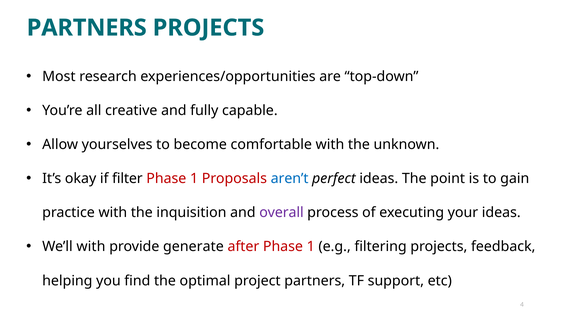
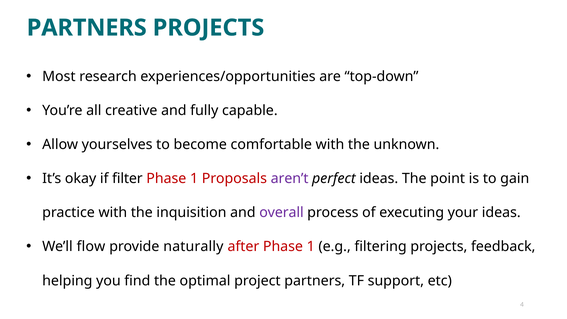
aren’t colour: blue -> purple
We’ll with: with -> flow
generate: generate -> naturally
